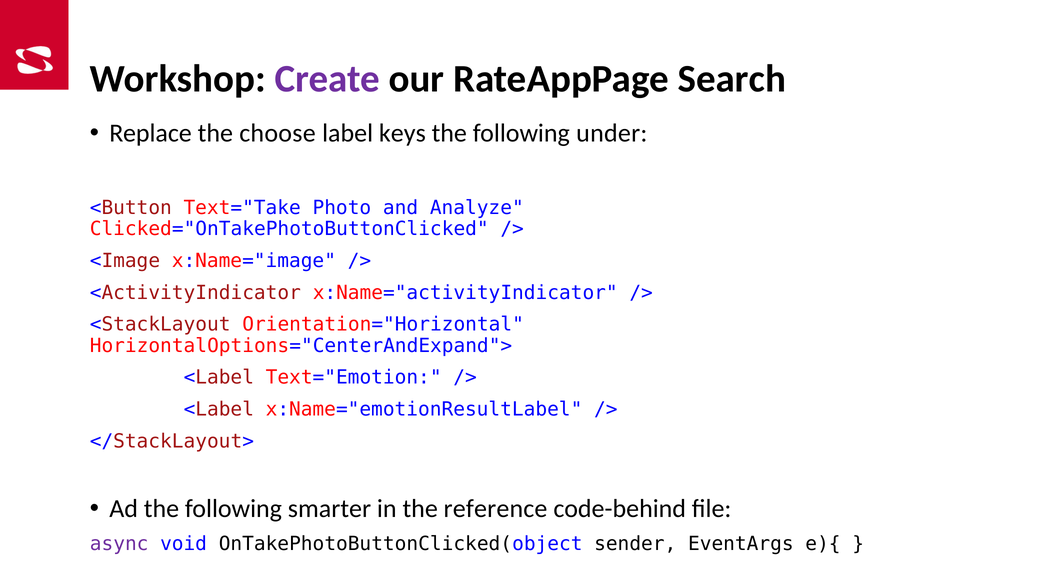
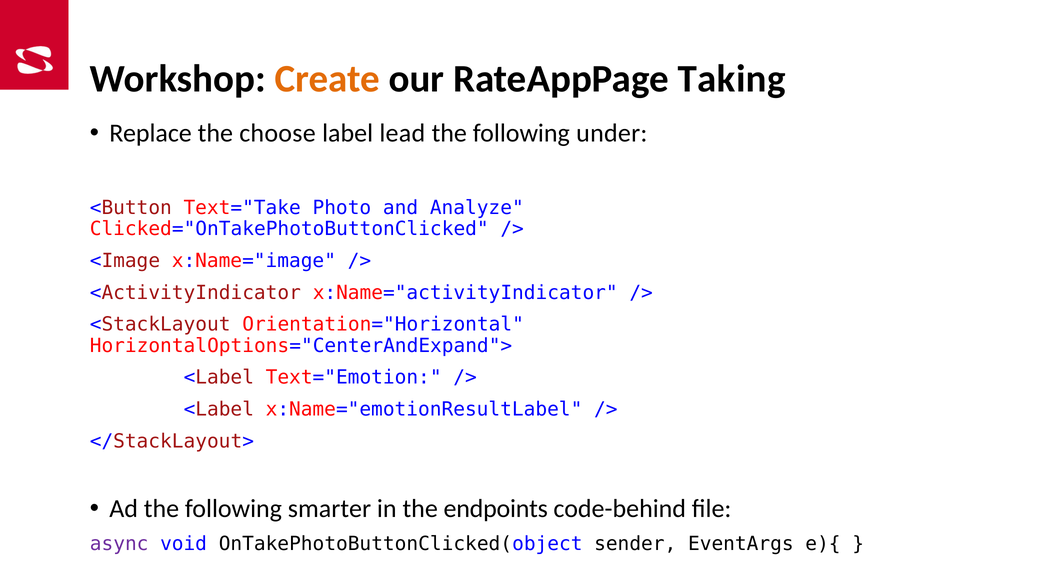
Create colour: purple -> orange
Search: Search -> Taking
keys: keys -> lead
reference: reference -> endpoints
